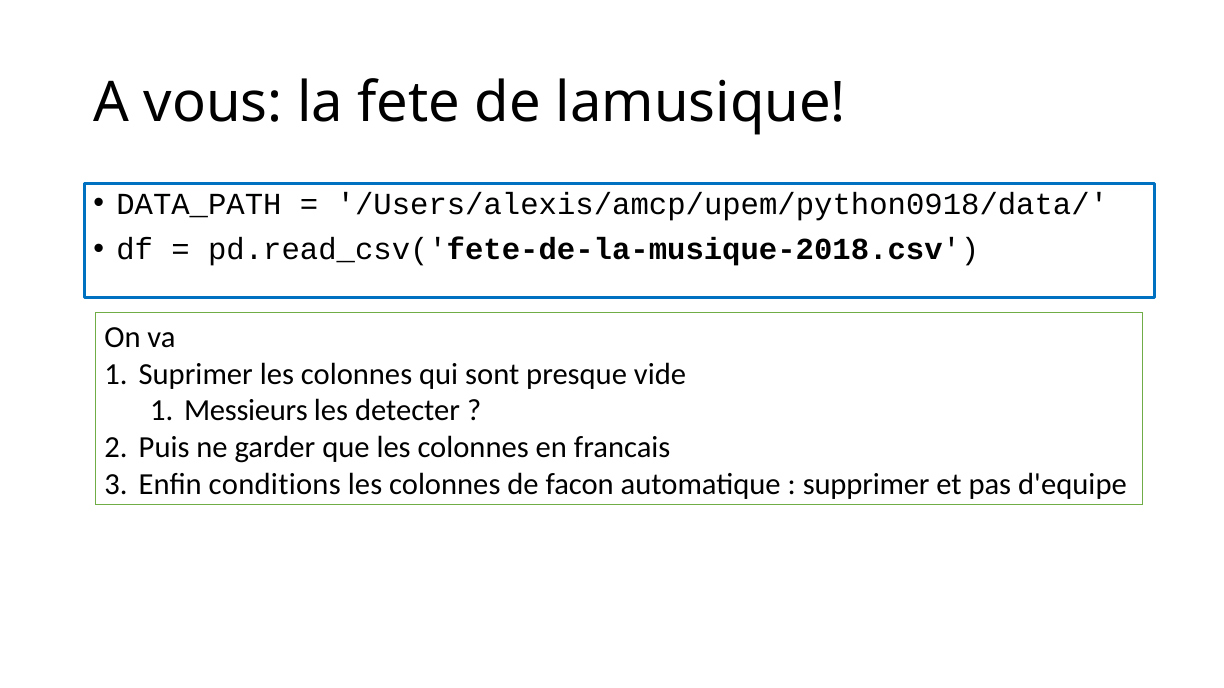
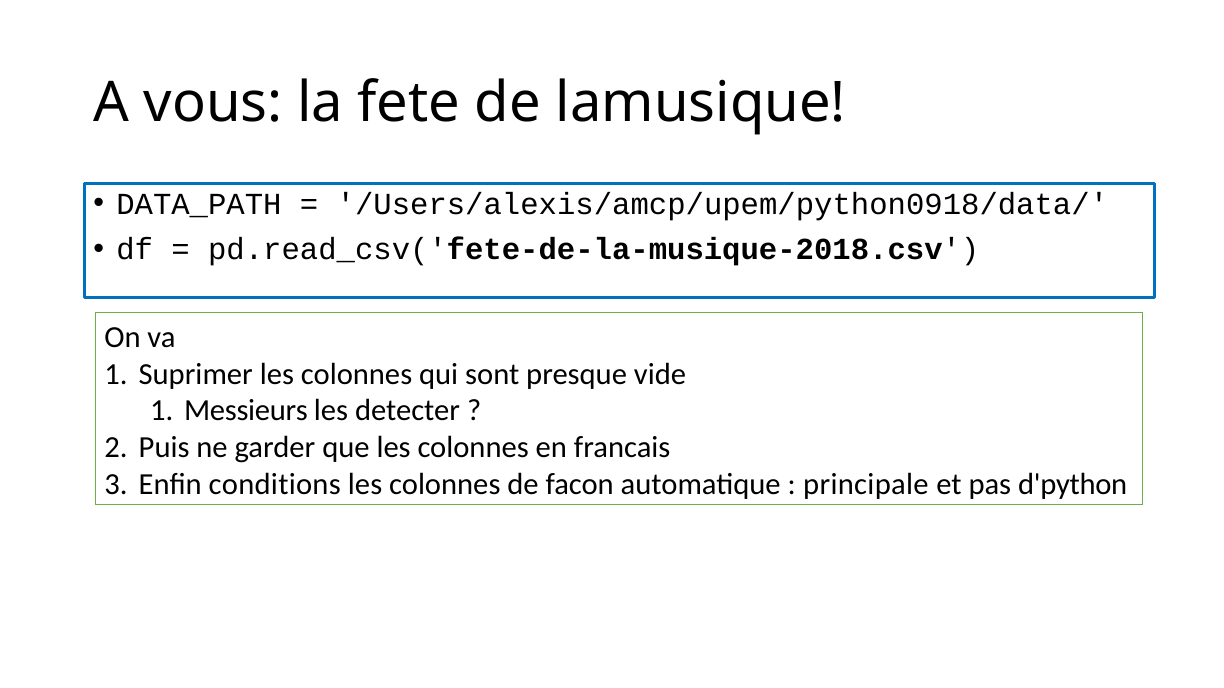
supprimer: supprimer -> principale
d'equipe: d'equipe -> d'python
